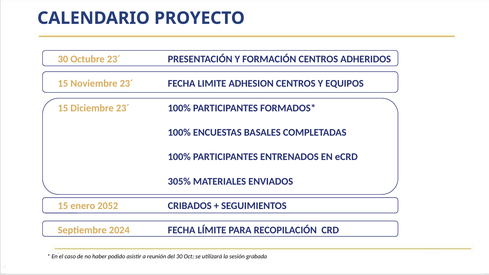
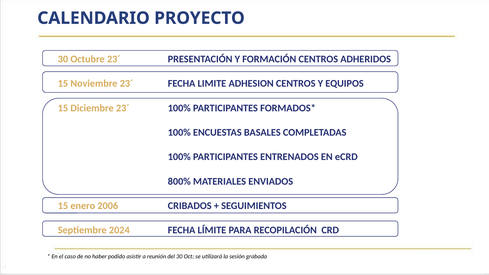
305%: 305% -> 800%
2052: 2052 -> 2006
